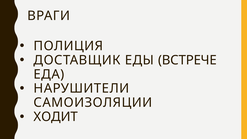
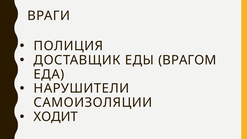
ВСТРЕЧЕ: ВСТРЕЧЕ -> ВРАГОМ
